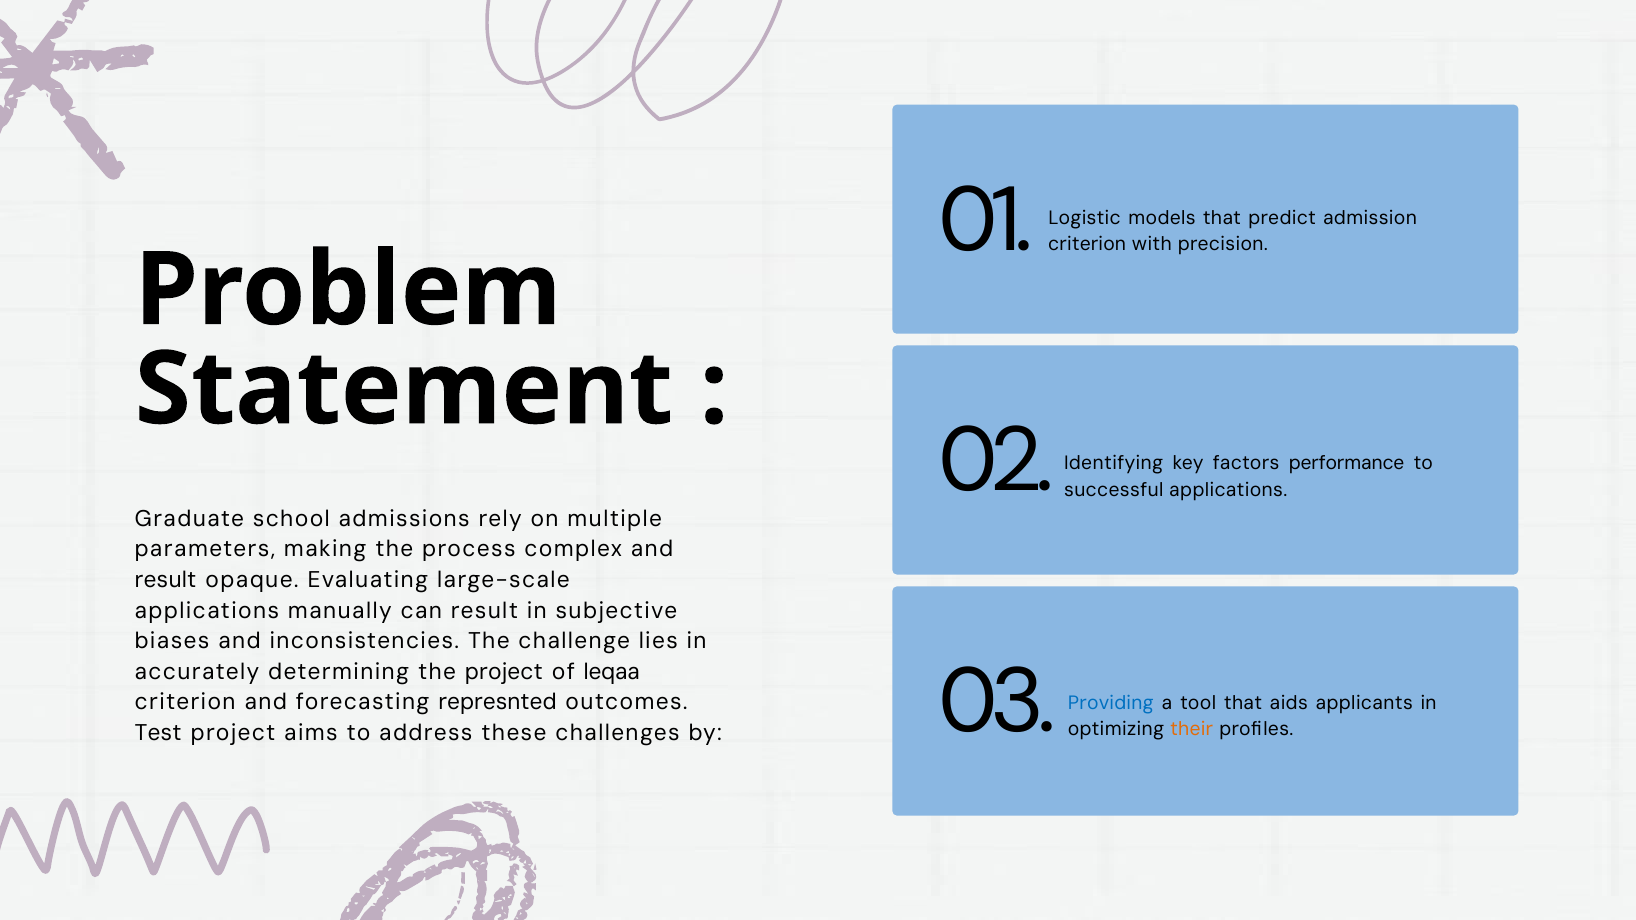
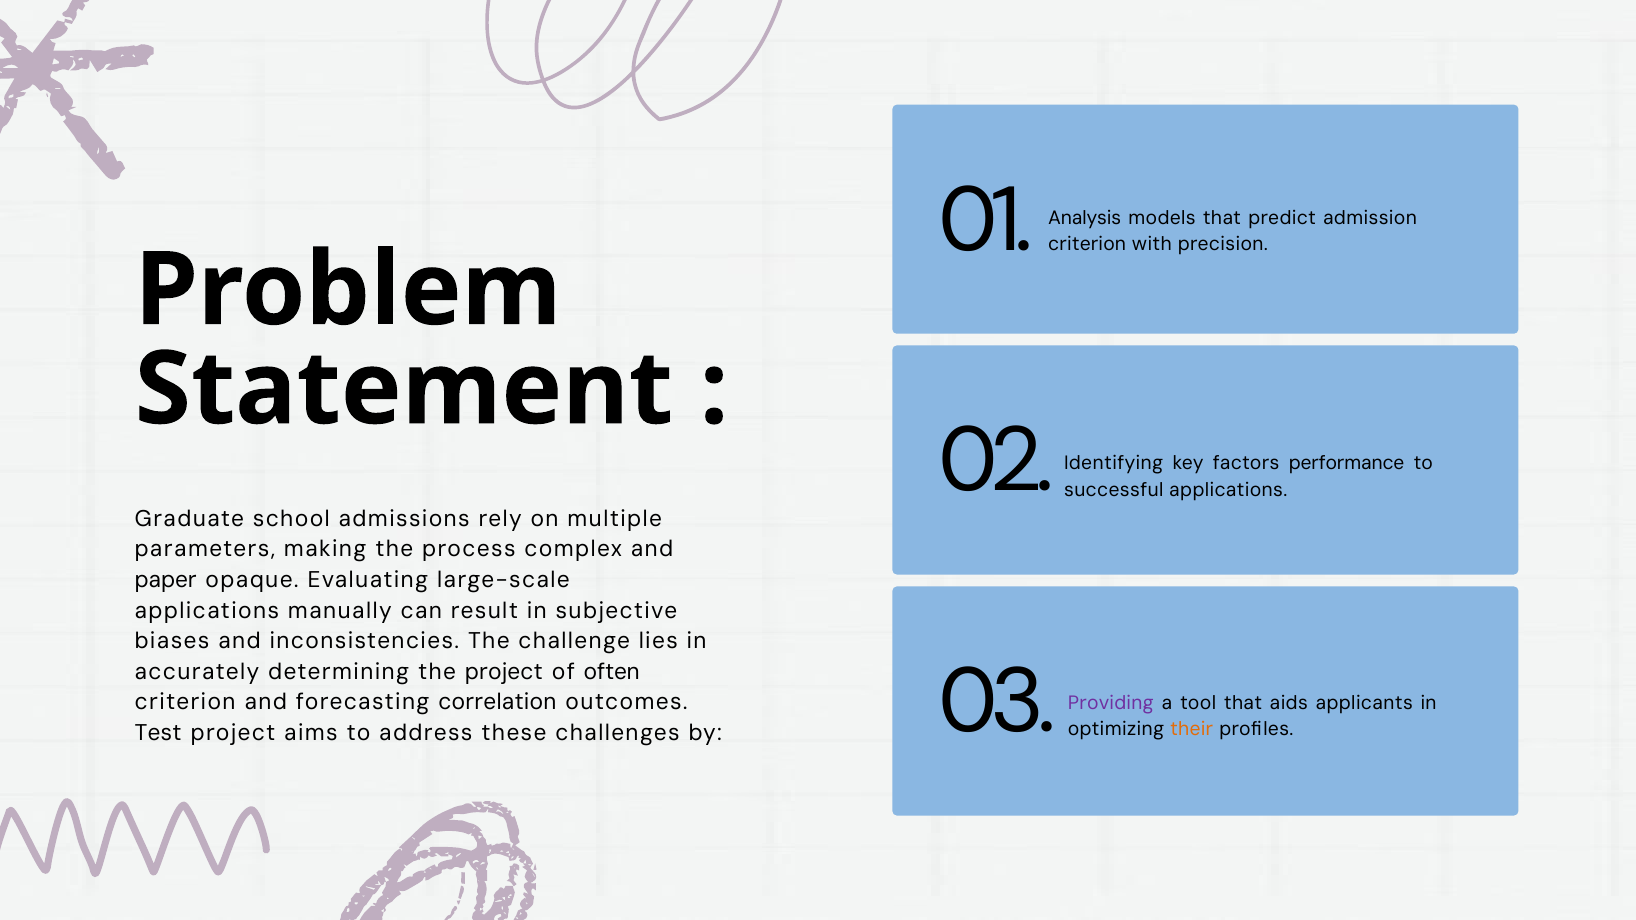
Logistic: Logistic -> Analysis
result at (165, 580): result -> paper
leqaa: leqaa -> often
represnted: represnted -> correlation
Providing colour: blue -> purple
